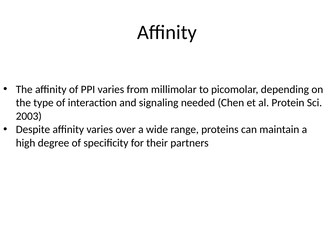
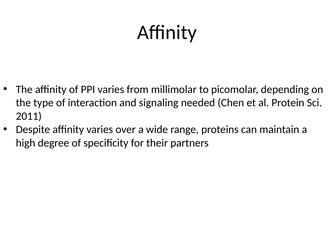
2003: 2003 -> 2011
